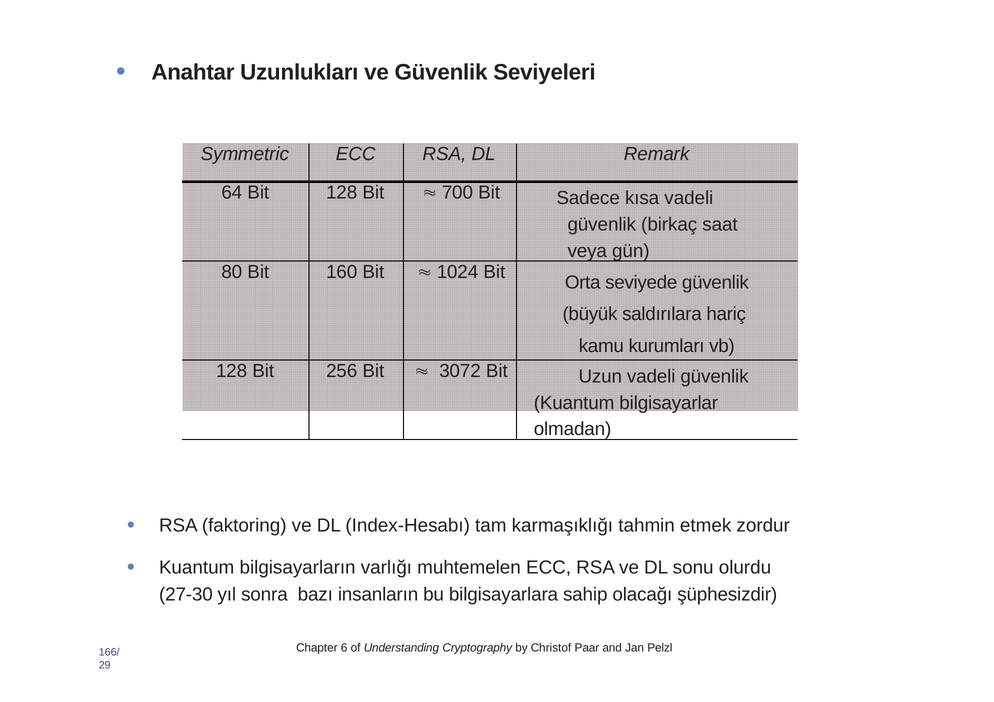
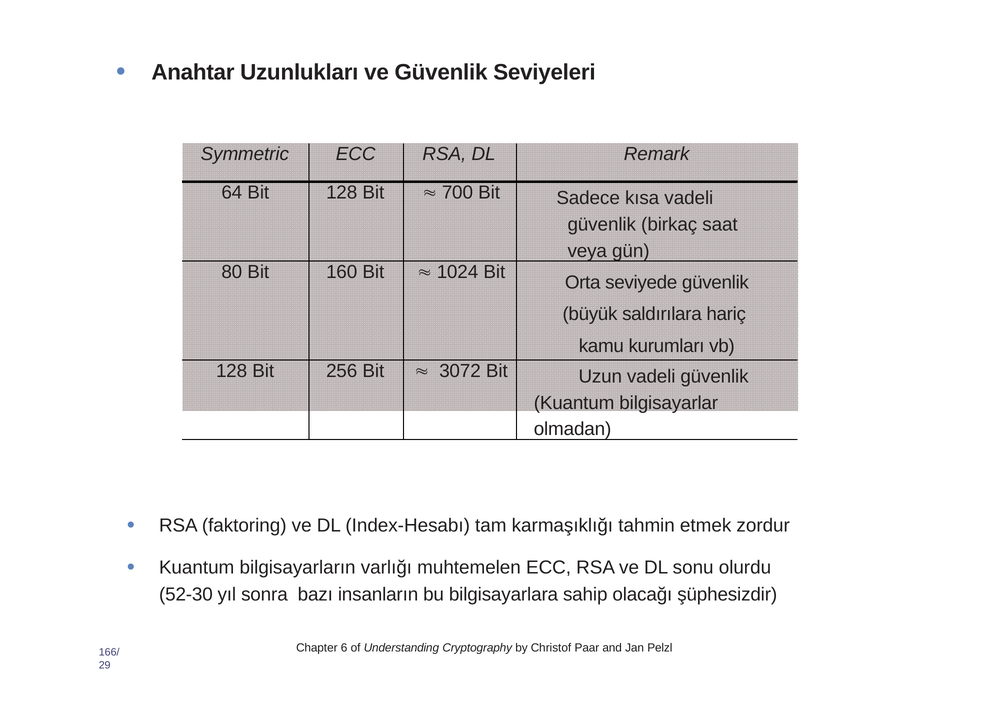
27-30: 27-30 -> 52-30
